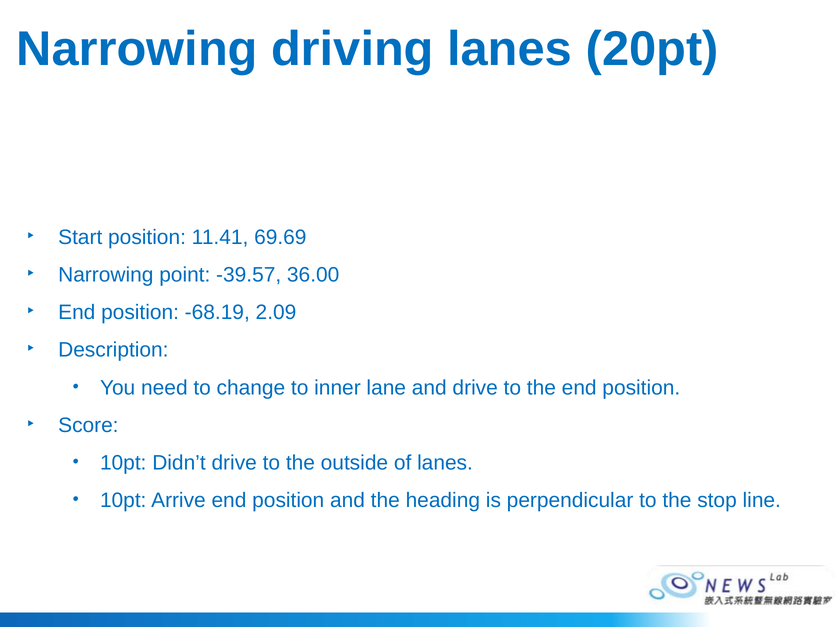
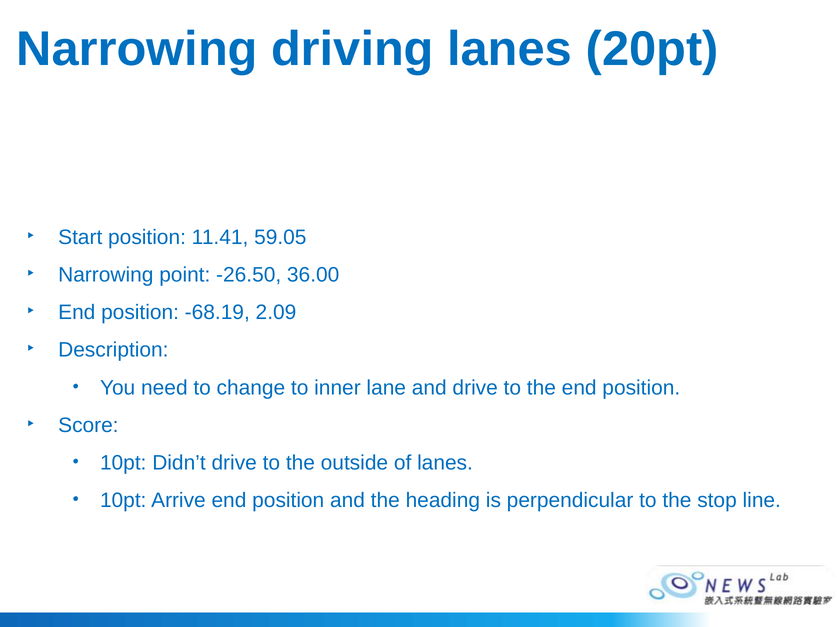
69.69: 69.69 -> 59.05
-39.57: -39.57 -> -26.50
